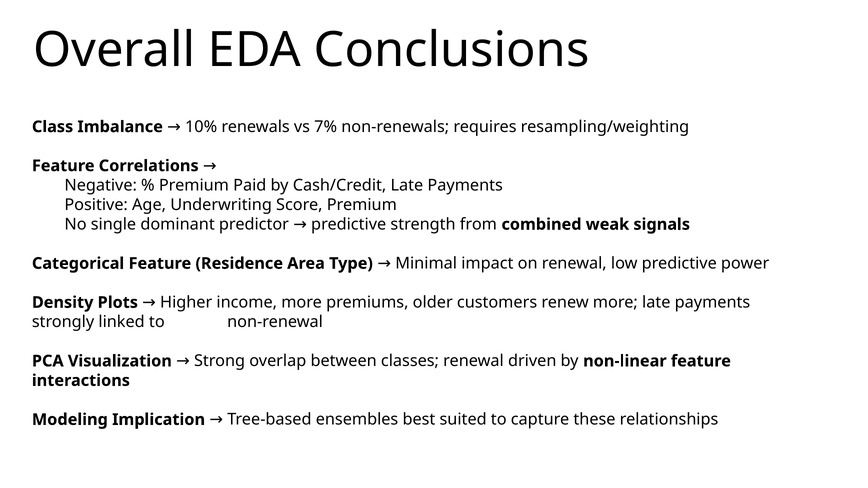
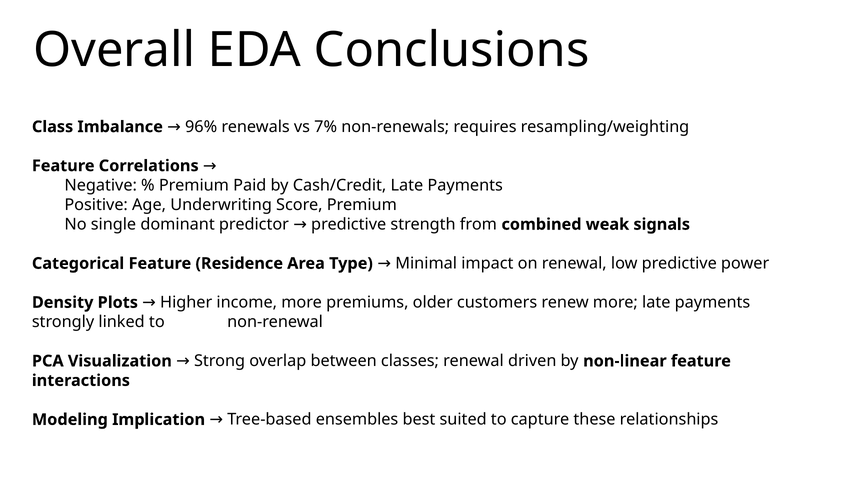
10%: 10% -> 96%
